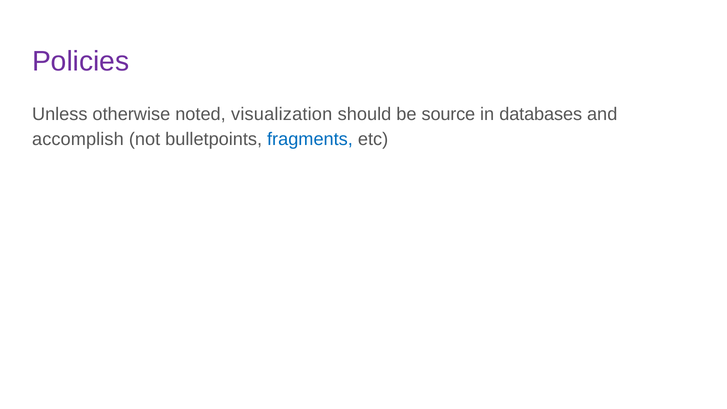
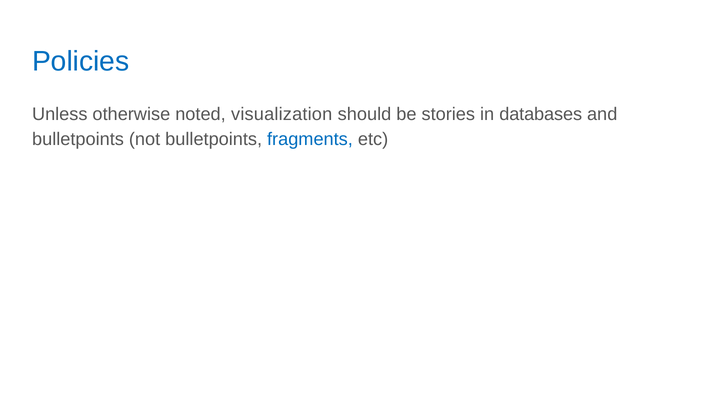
Policies colour: purple -> blue
source: source -> stories
accomplish at (78, 139): accomplish -> bulletpoints
